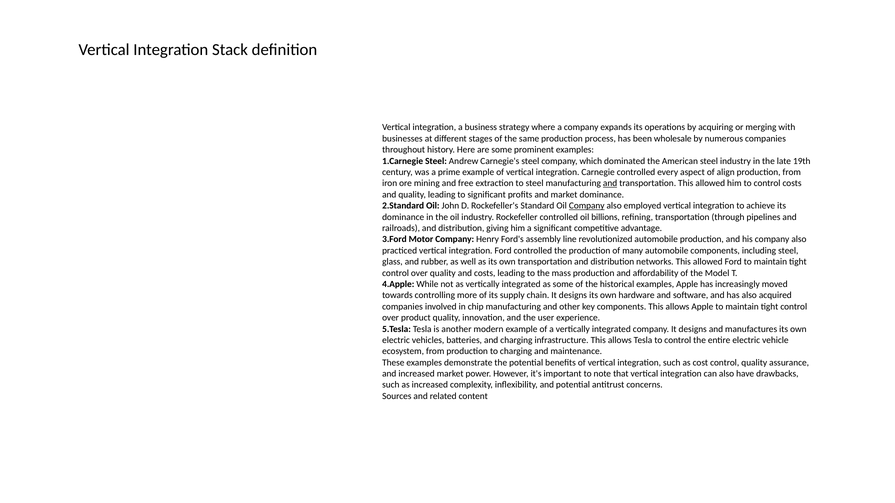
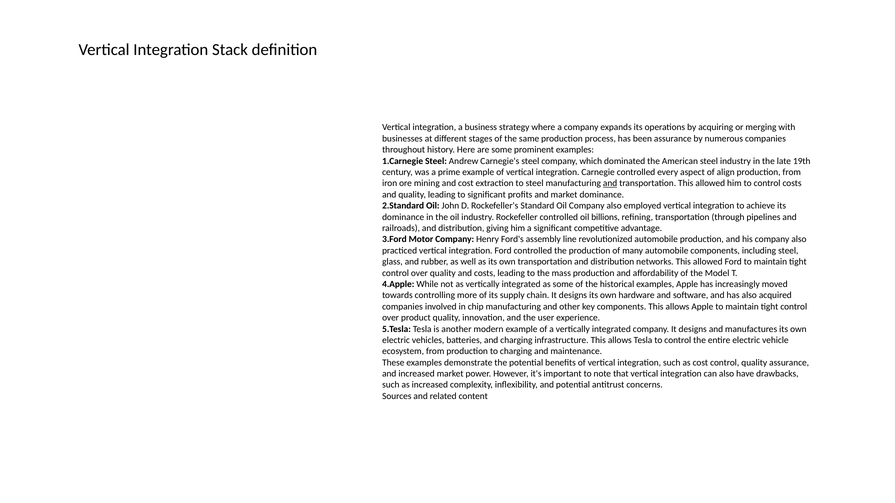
been wholesale: wholesale -> assurance
and free: free -> cost
Company at (587, 206) underline: present -> none
